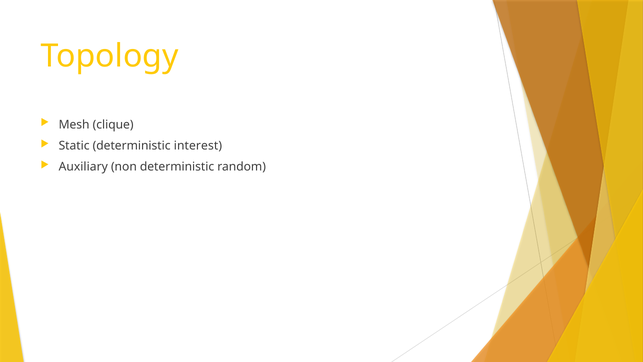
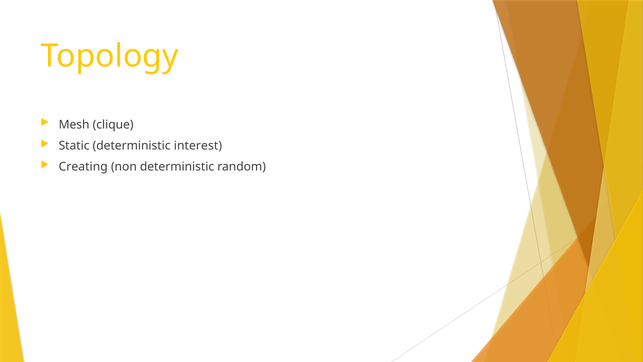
Auxiliary: Auxiliary -> Creating
